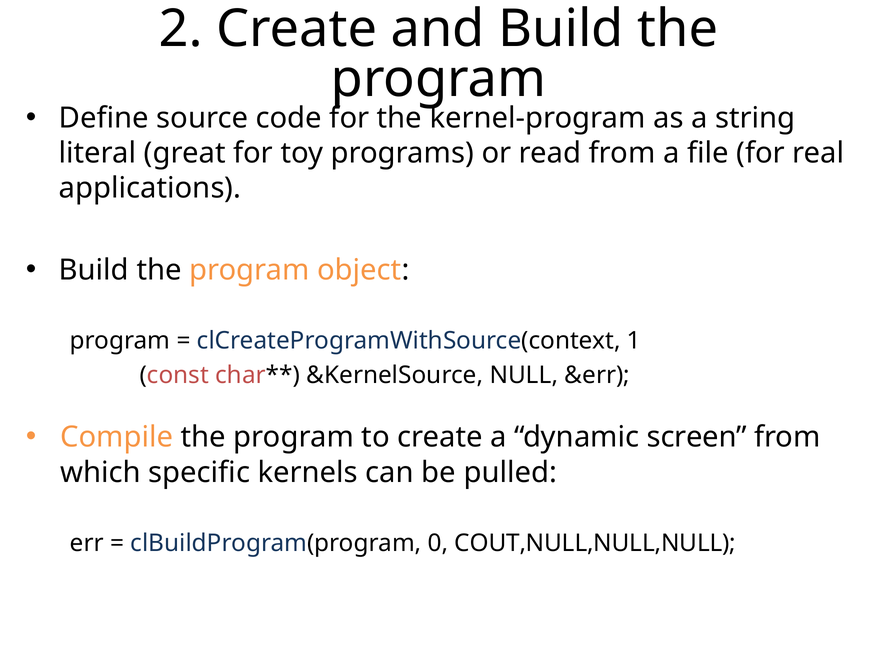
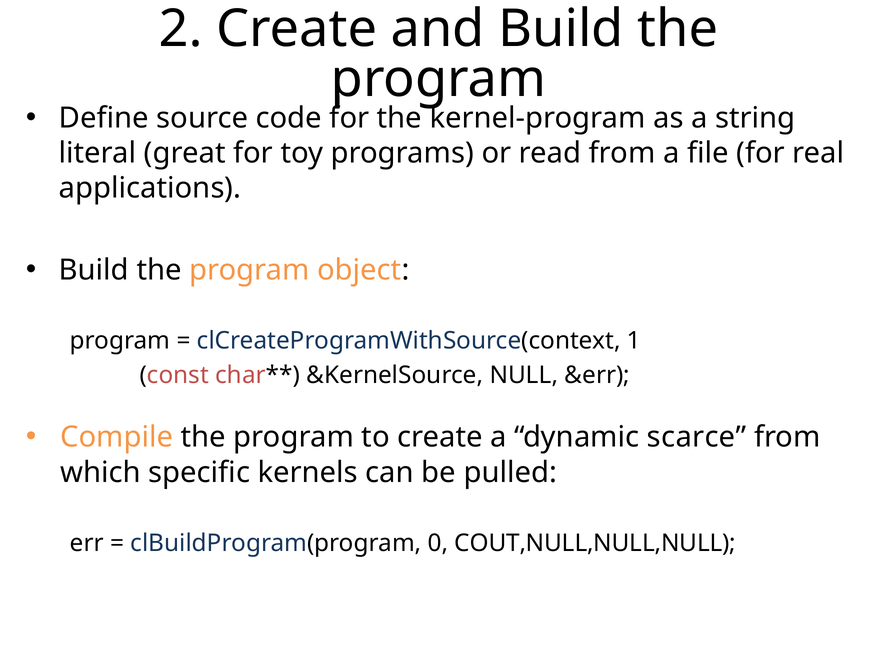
screen: screen -> scarce
